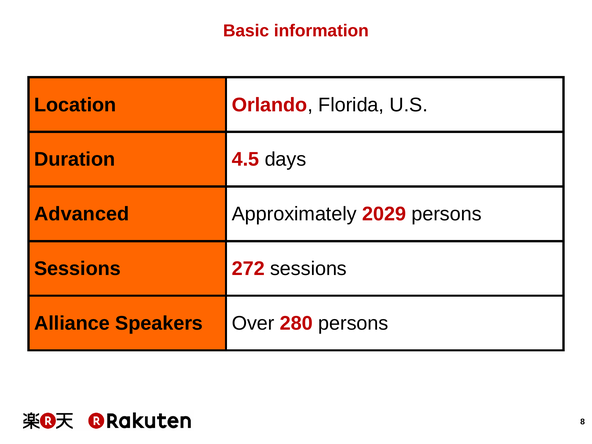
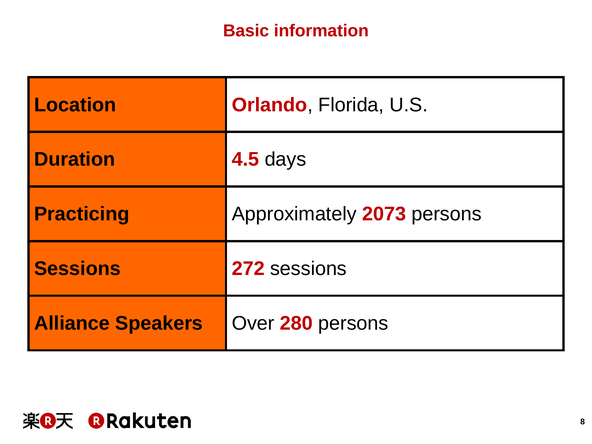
Advanced: Advanced -> Practicing
2029: 2029 -> 2073
